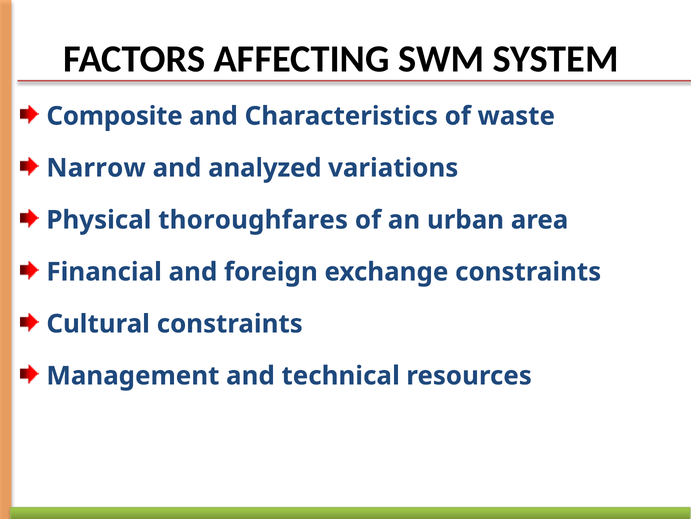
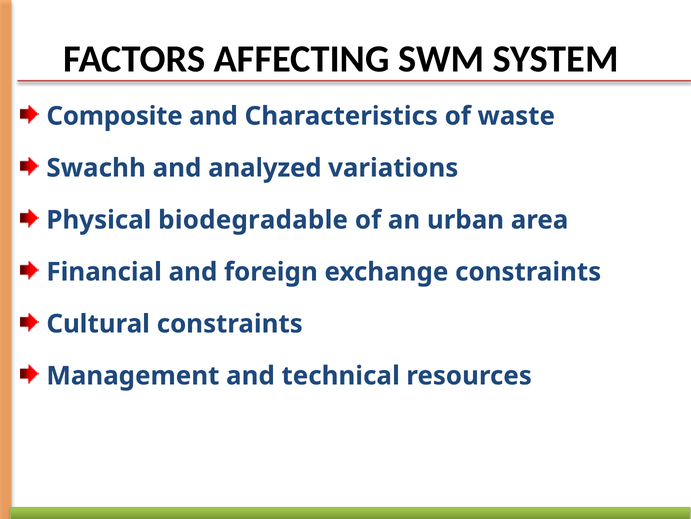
Narrow: Narrow -> Swachh
thoroughfares: thoroughfares -> biodegradable
